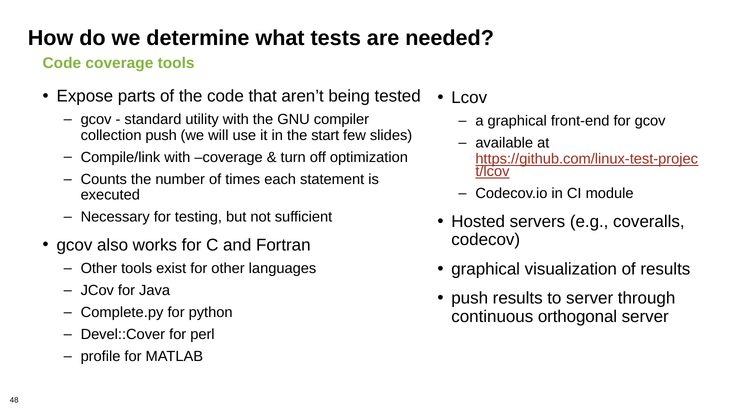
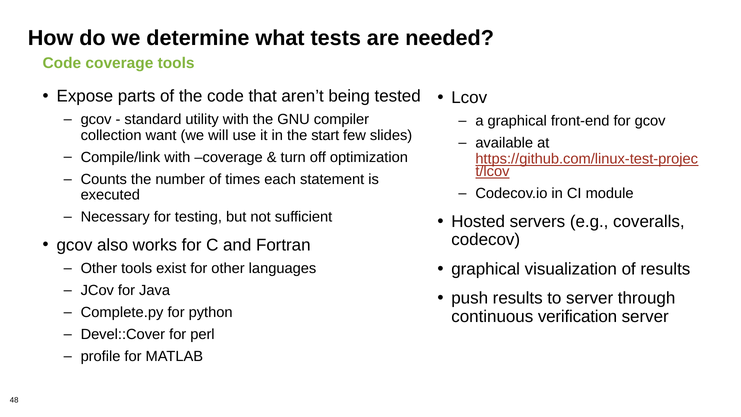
collection push: push -> want
orthogonal: orthogonal -> verification
